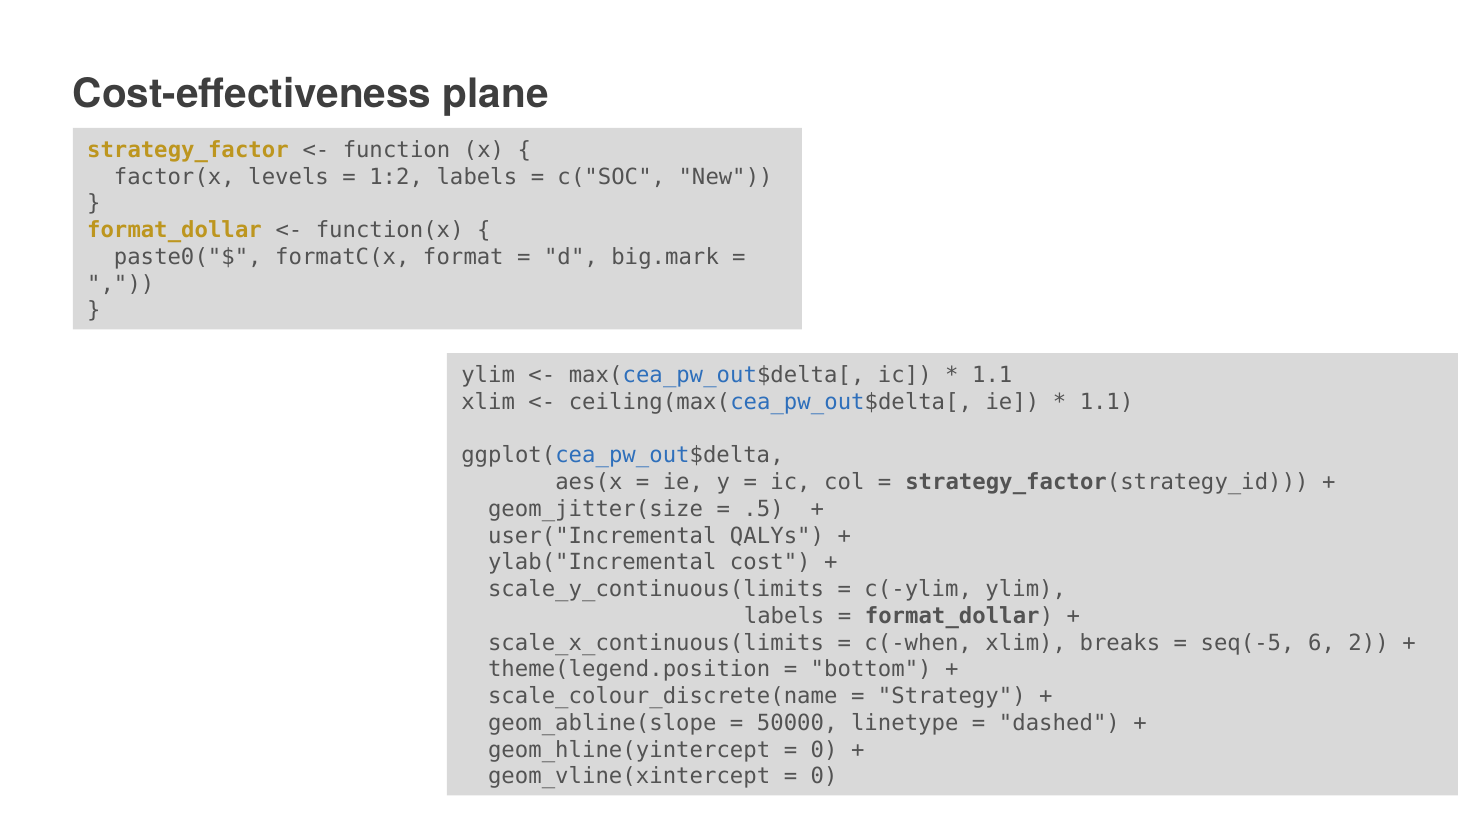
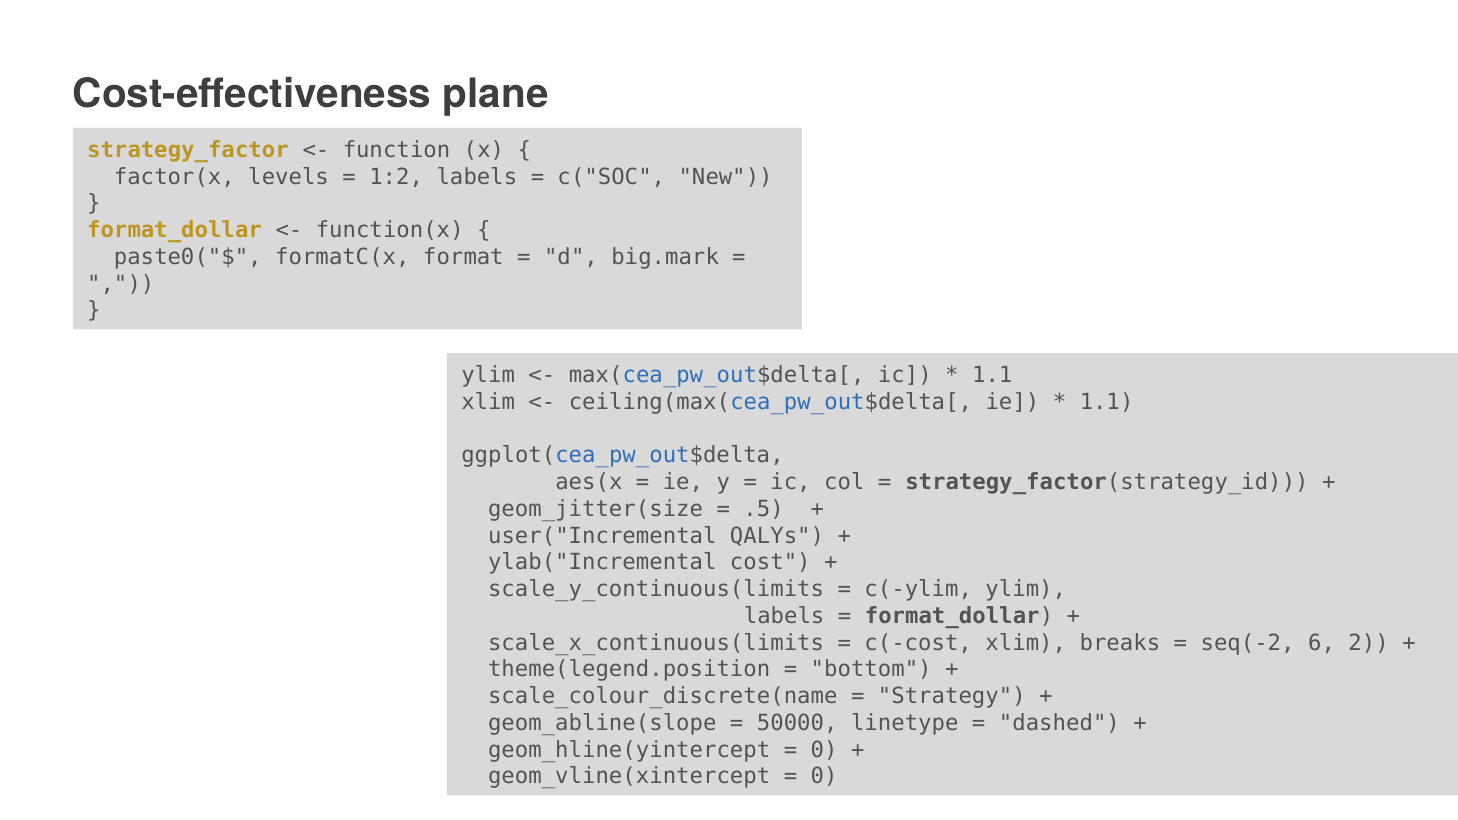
c(-when: c(-when -> c(-cost
seq(-5: seq(-5 -> seq(-2
